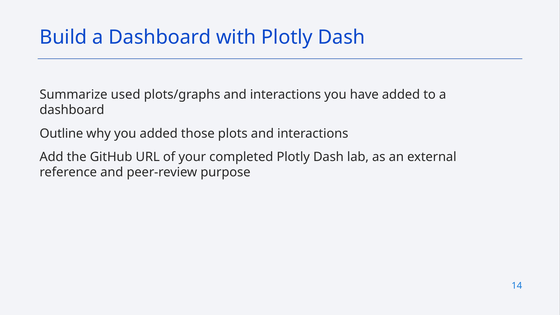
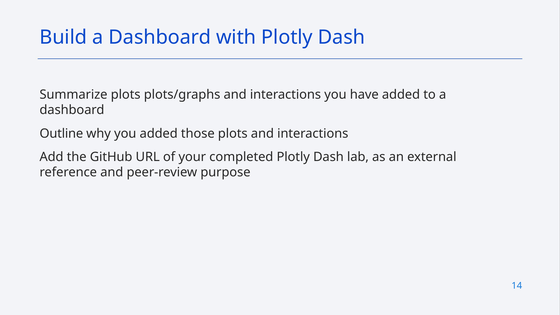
Summarize used: used -> plots
